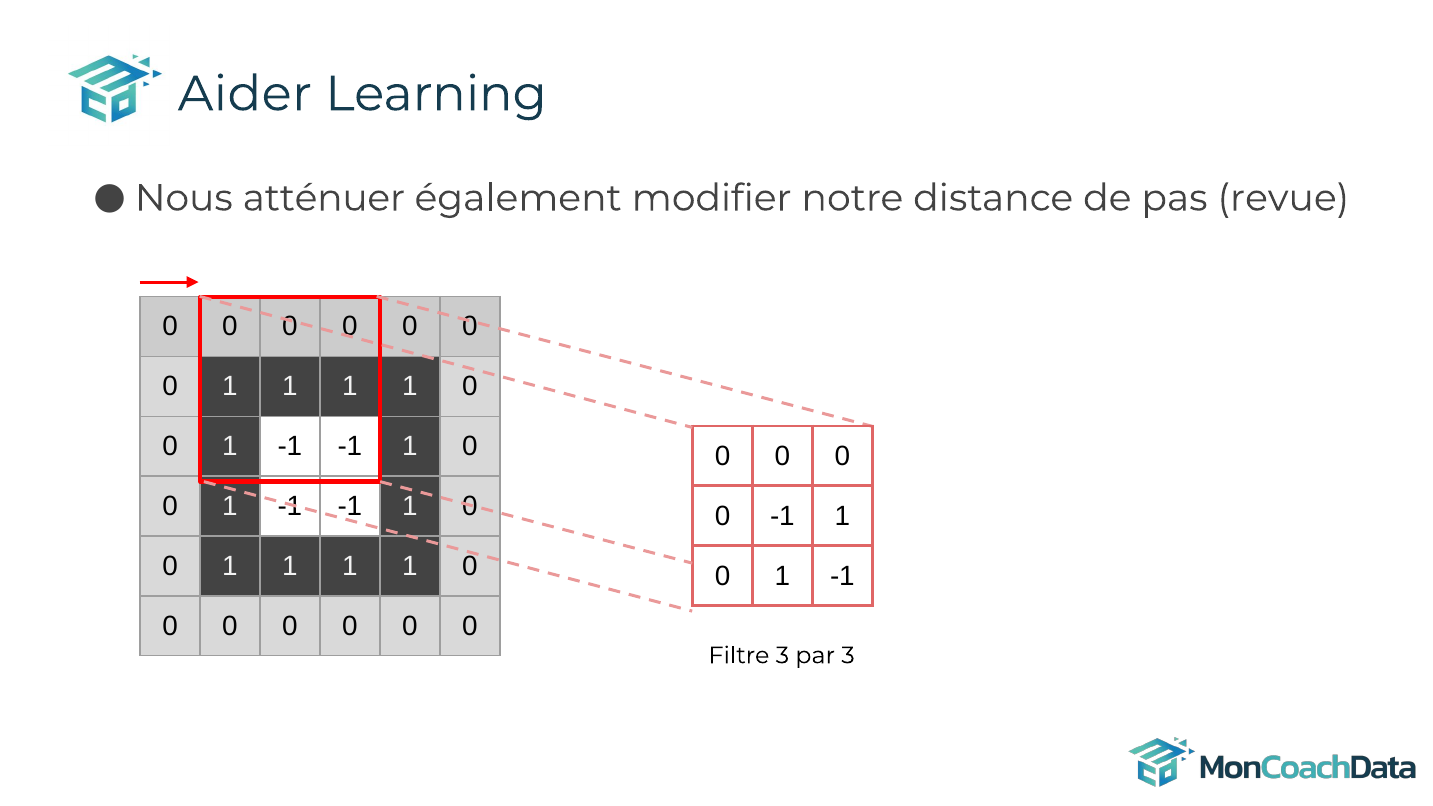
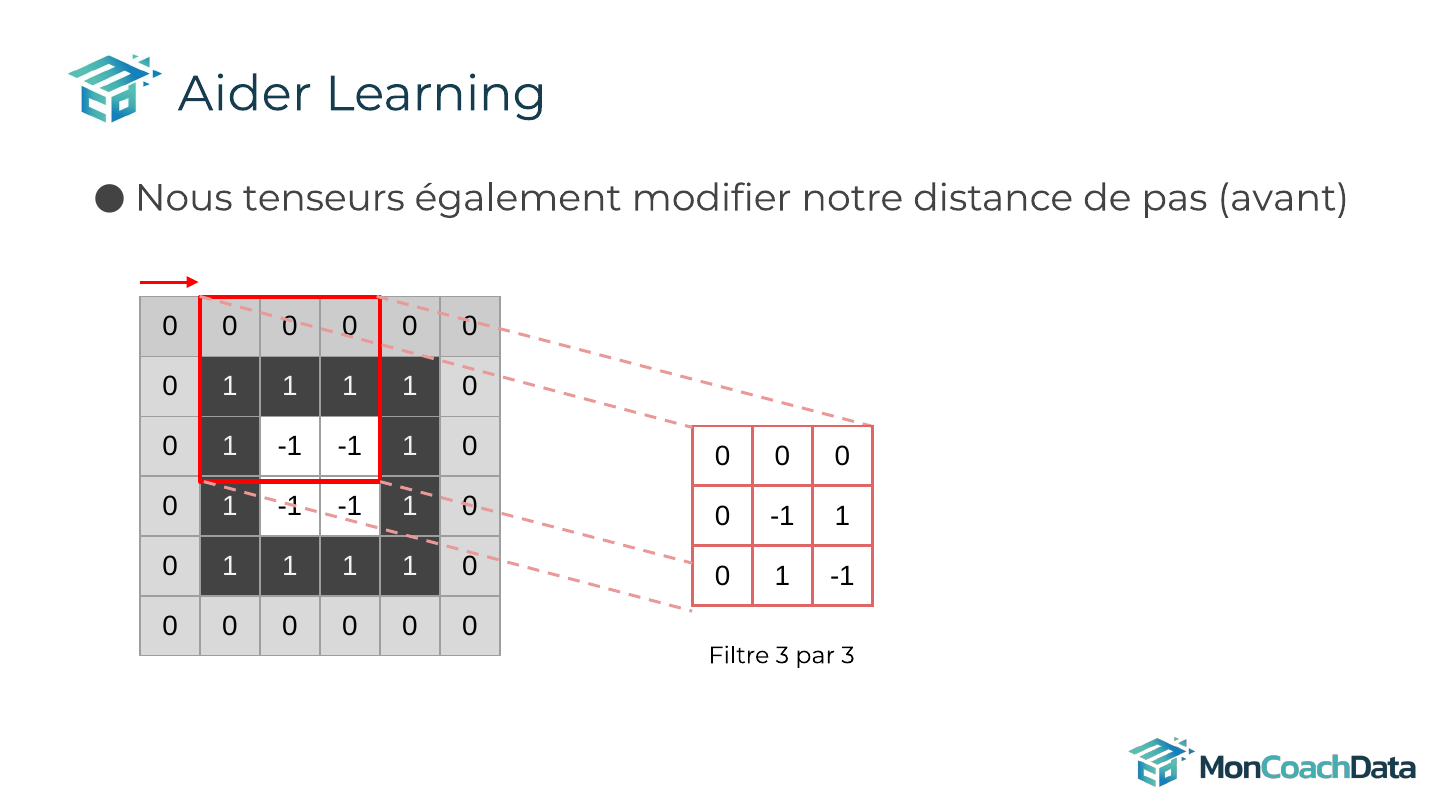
atténuer: atténuer -> tenseurs
revue: revue -> avant
